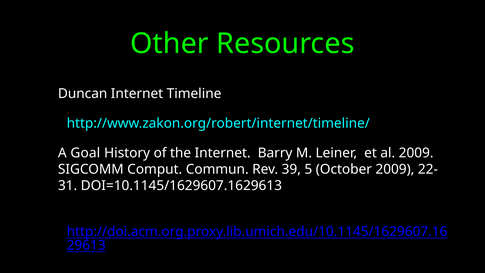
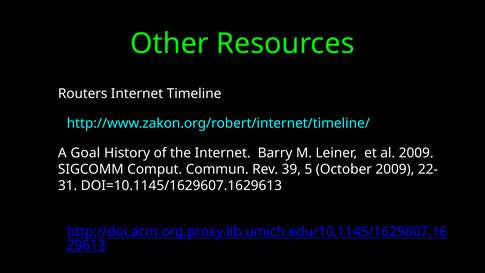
Duncan: Duncan -> Routers
